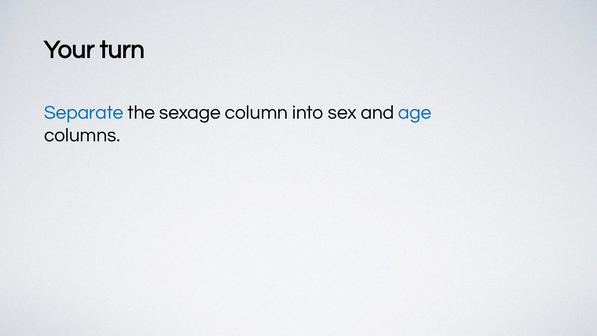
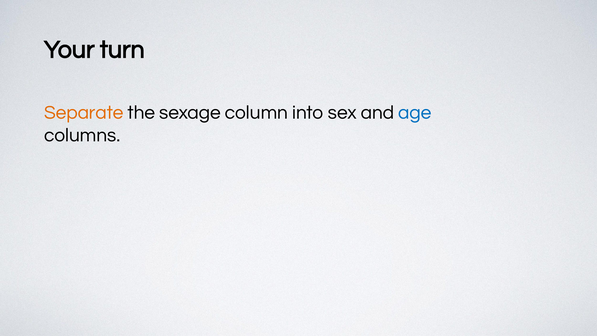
Separate colour: blue -> orange
